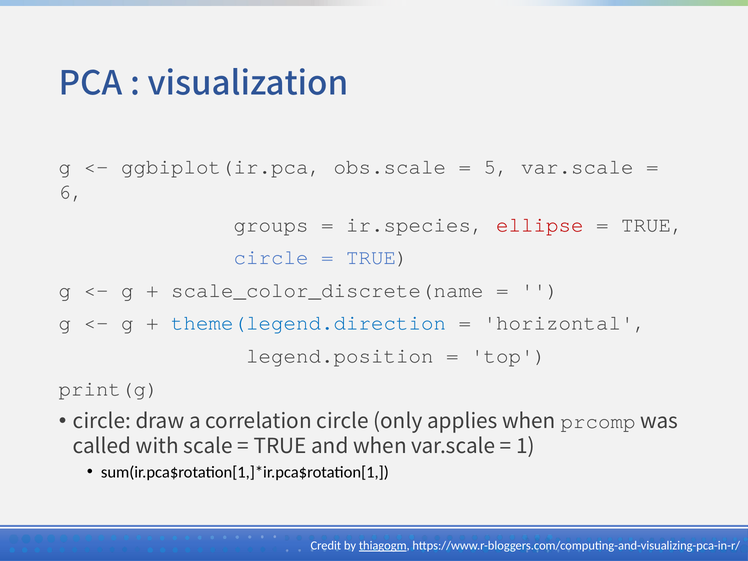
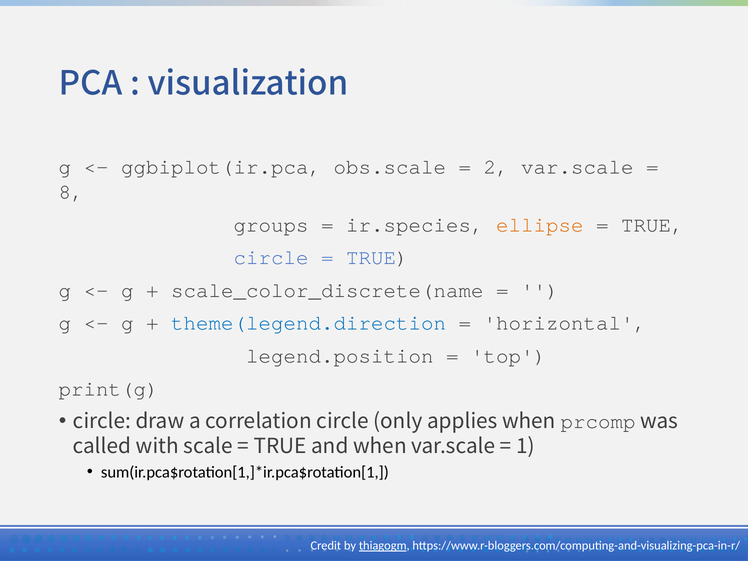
5: 5 -> 2
6: 6 -> 8
ellipse colour: red -> orange
